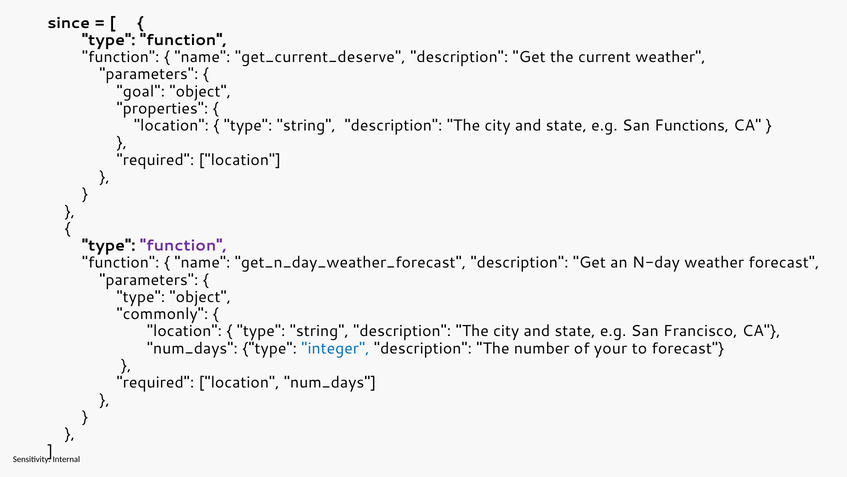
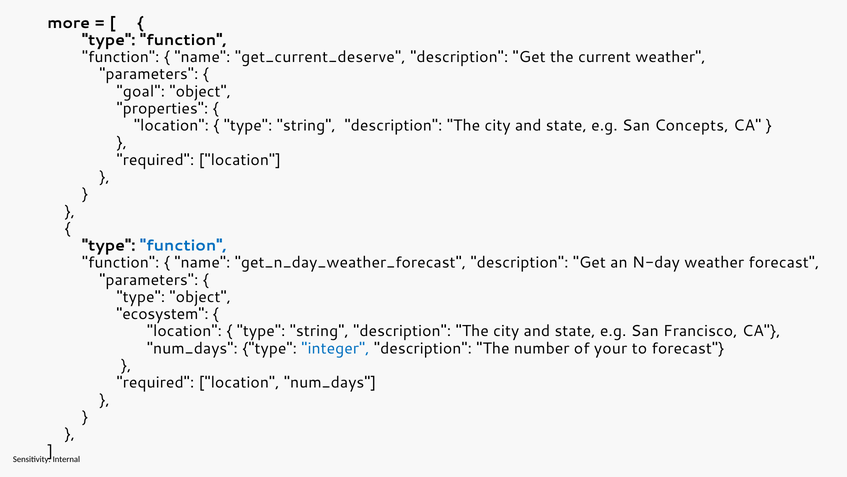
since: since -> more
Functions: Functions -> Concepts
function at (183, 245) colour: purple -> blue
commonly: commonly -> ecosystem
